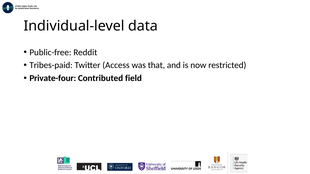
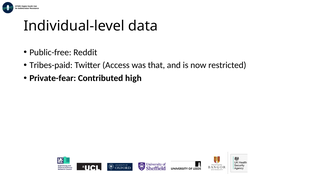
Private-four: Private-four -> Private-fear
field: field -> high
